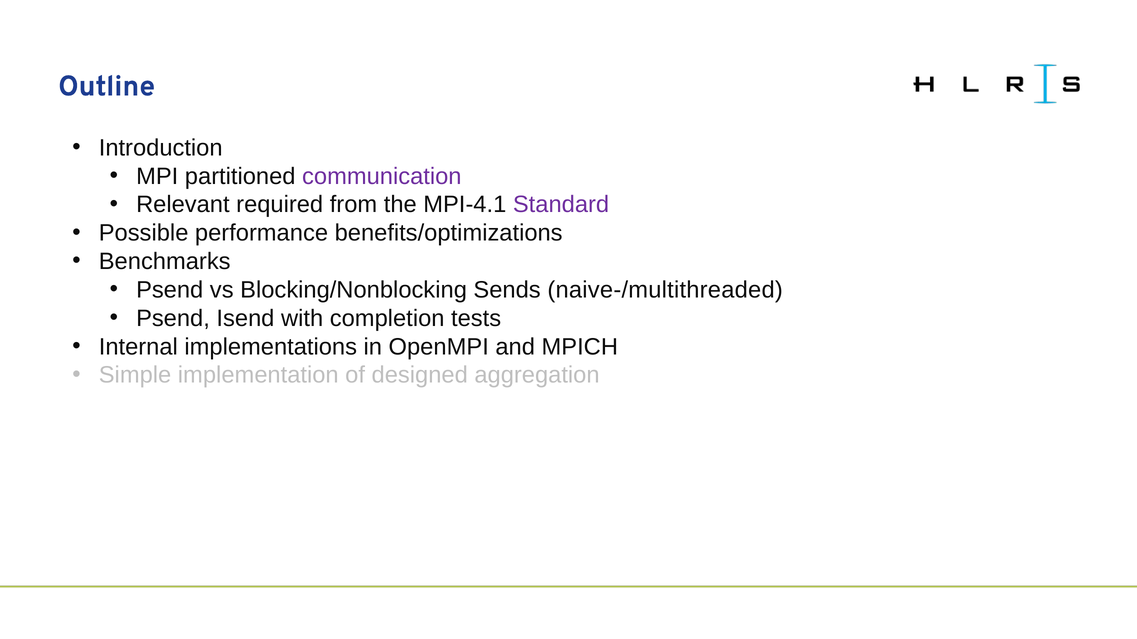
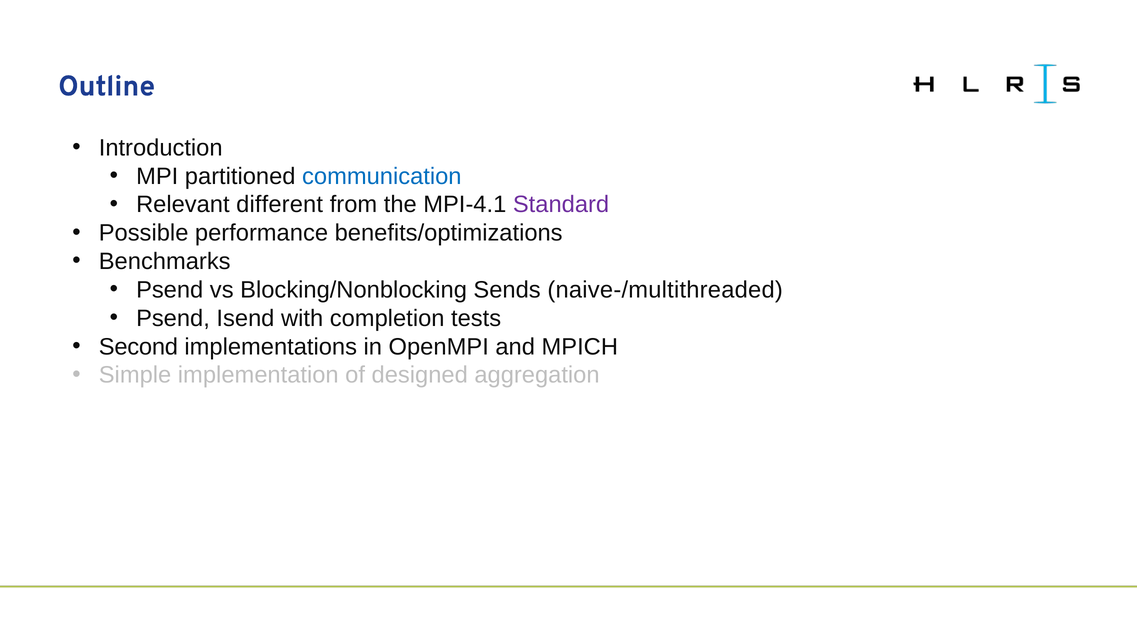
communication colour: purple -> blue
required: required -> different
Internal: Internal -> Second
